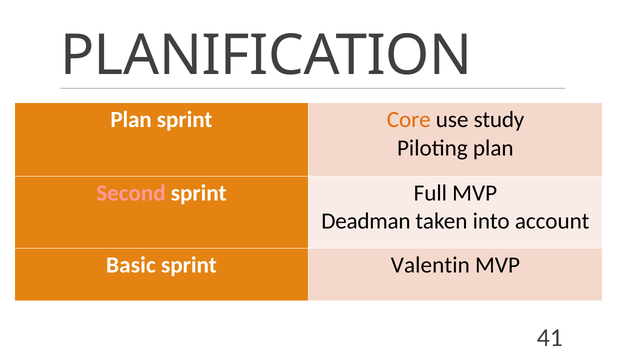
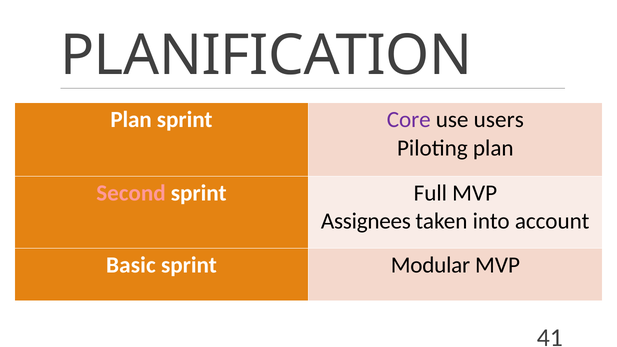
Core colour: orange -> purple
study: study -> users
Deadman: Deadman -> Assignees
Valentin: Valentin -> Modular
